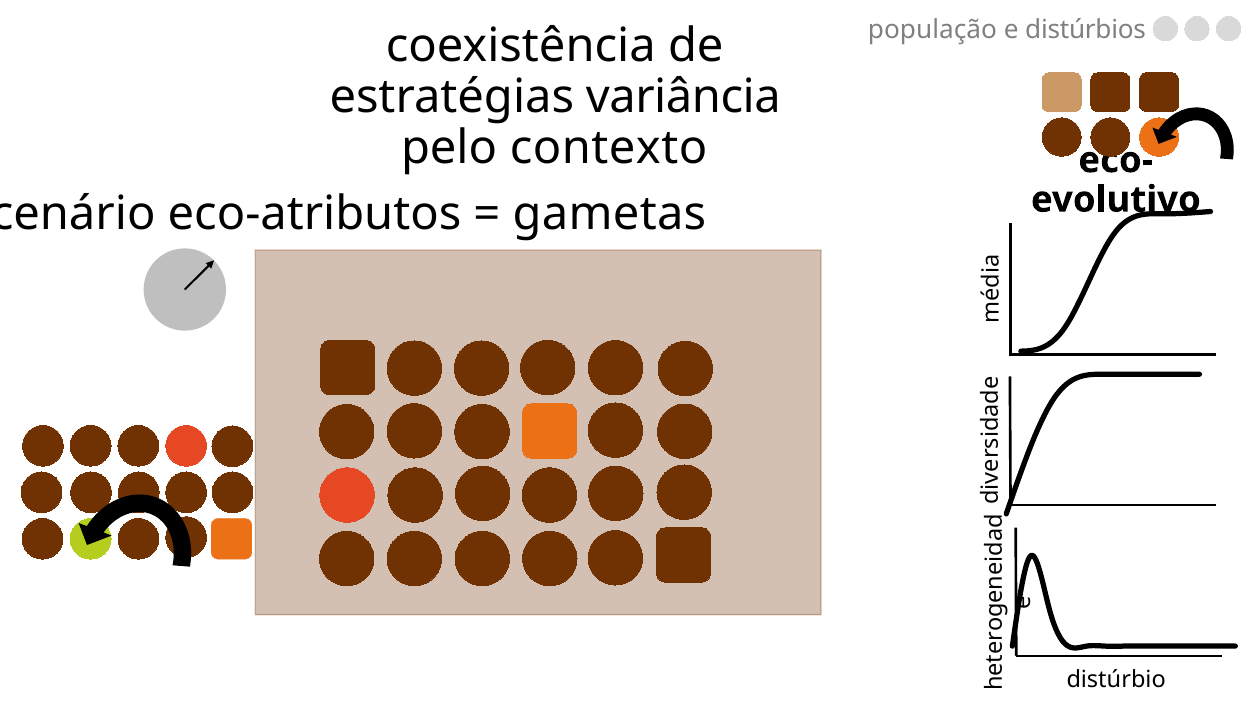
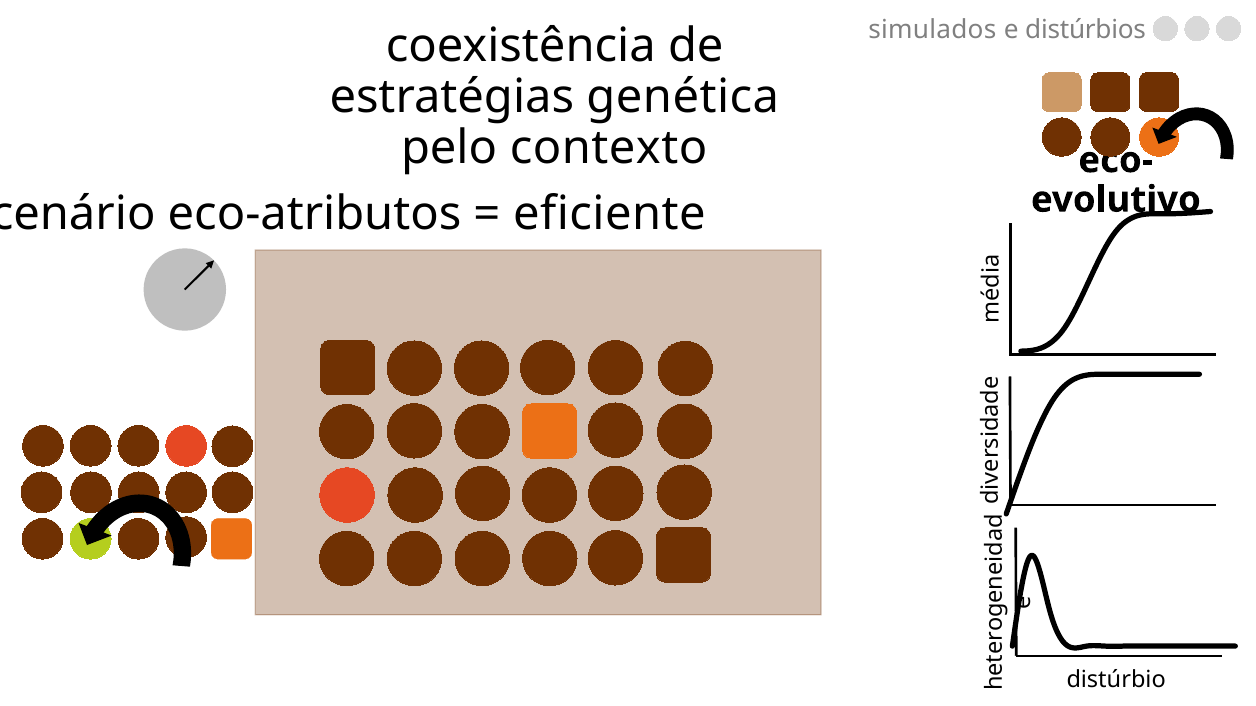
população: população -> simulados
variância: variância -> genética
gametas: gametas -> eficiente
